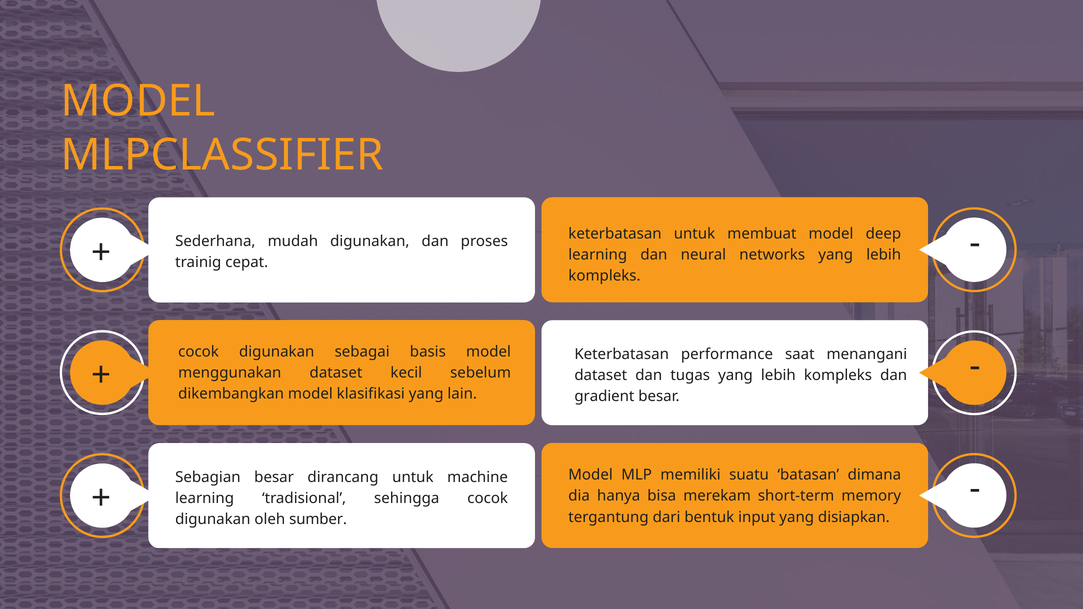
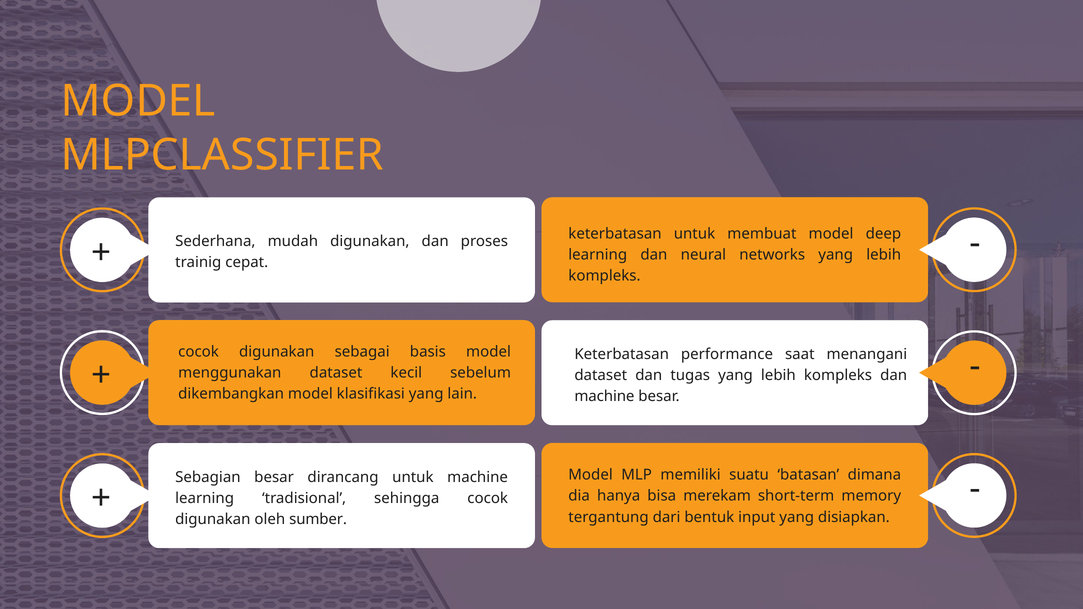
gradient at (604, 396): gradient -> machine
